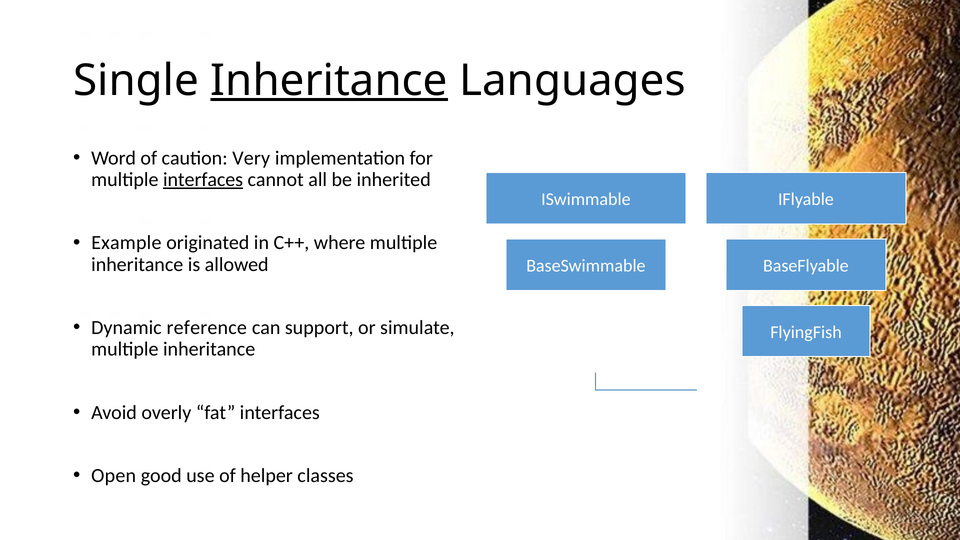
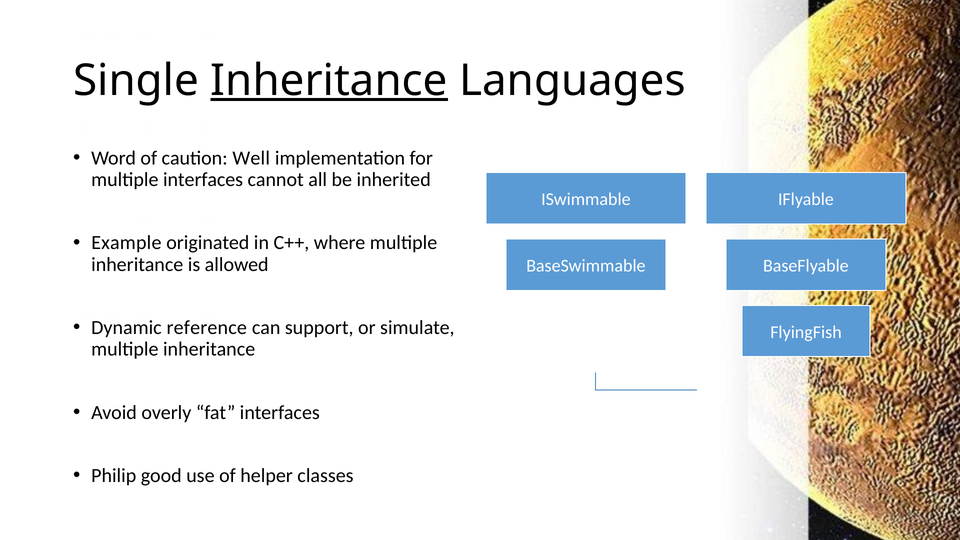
Very: Very -> Well
interfaces at (203, 180) underline: present -> none
Open: Open -> Philip
